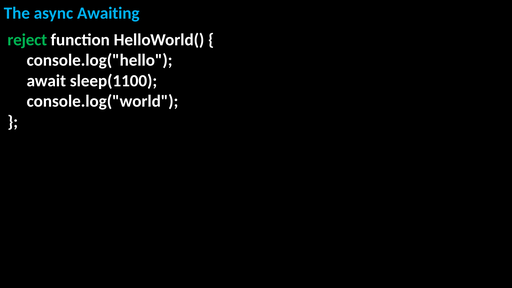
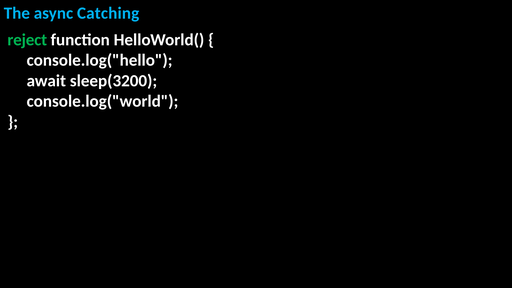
Awaiting: Awaiting -> Catching
sleep(1100: sleep(1100 -> sleep(3200
